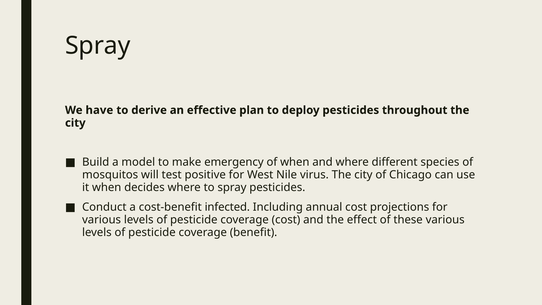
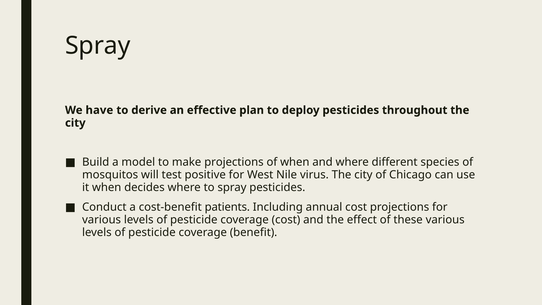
make emergency: emergency -> projections
infected: infected -> patients
